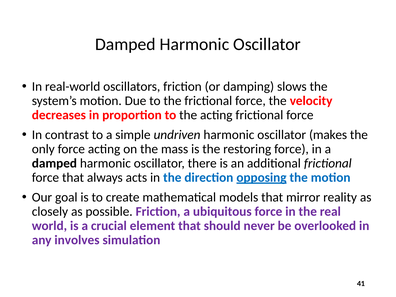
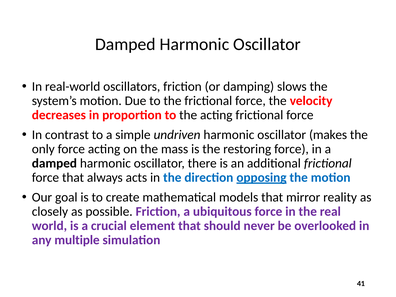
involves: involves -> multiple
